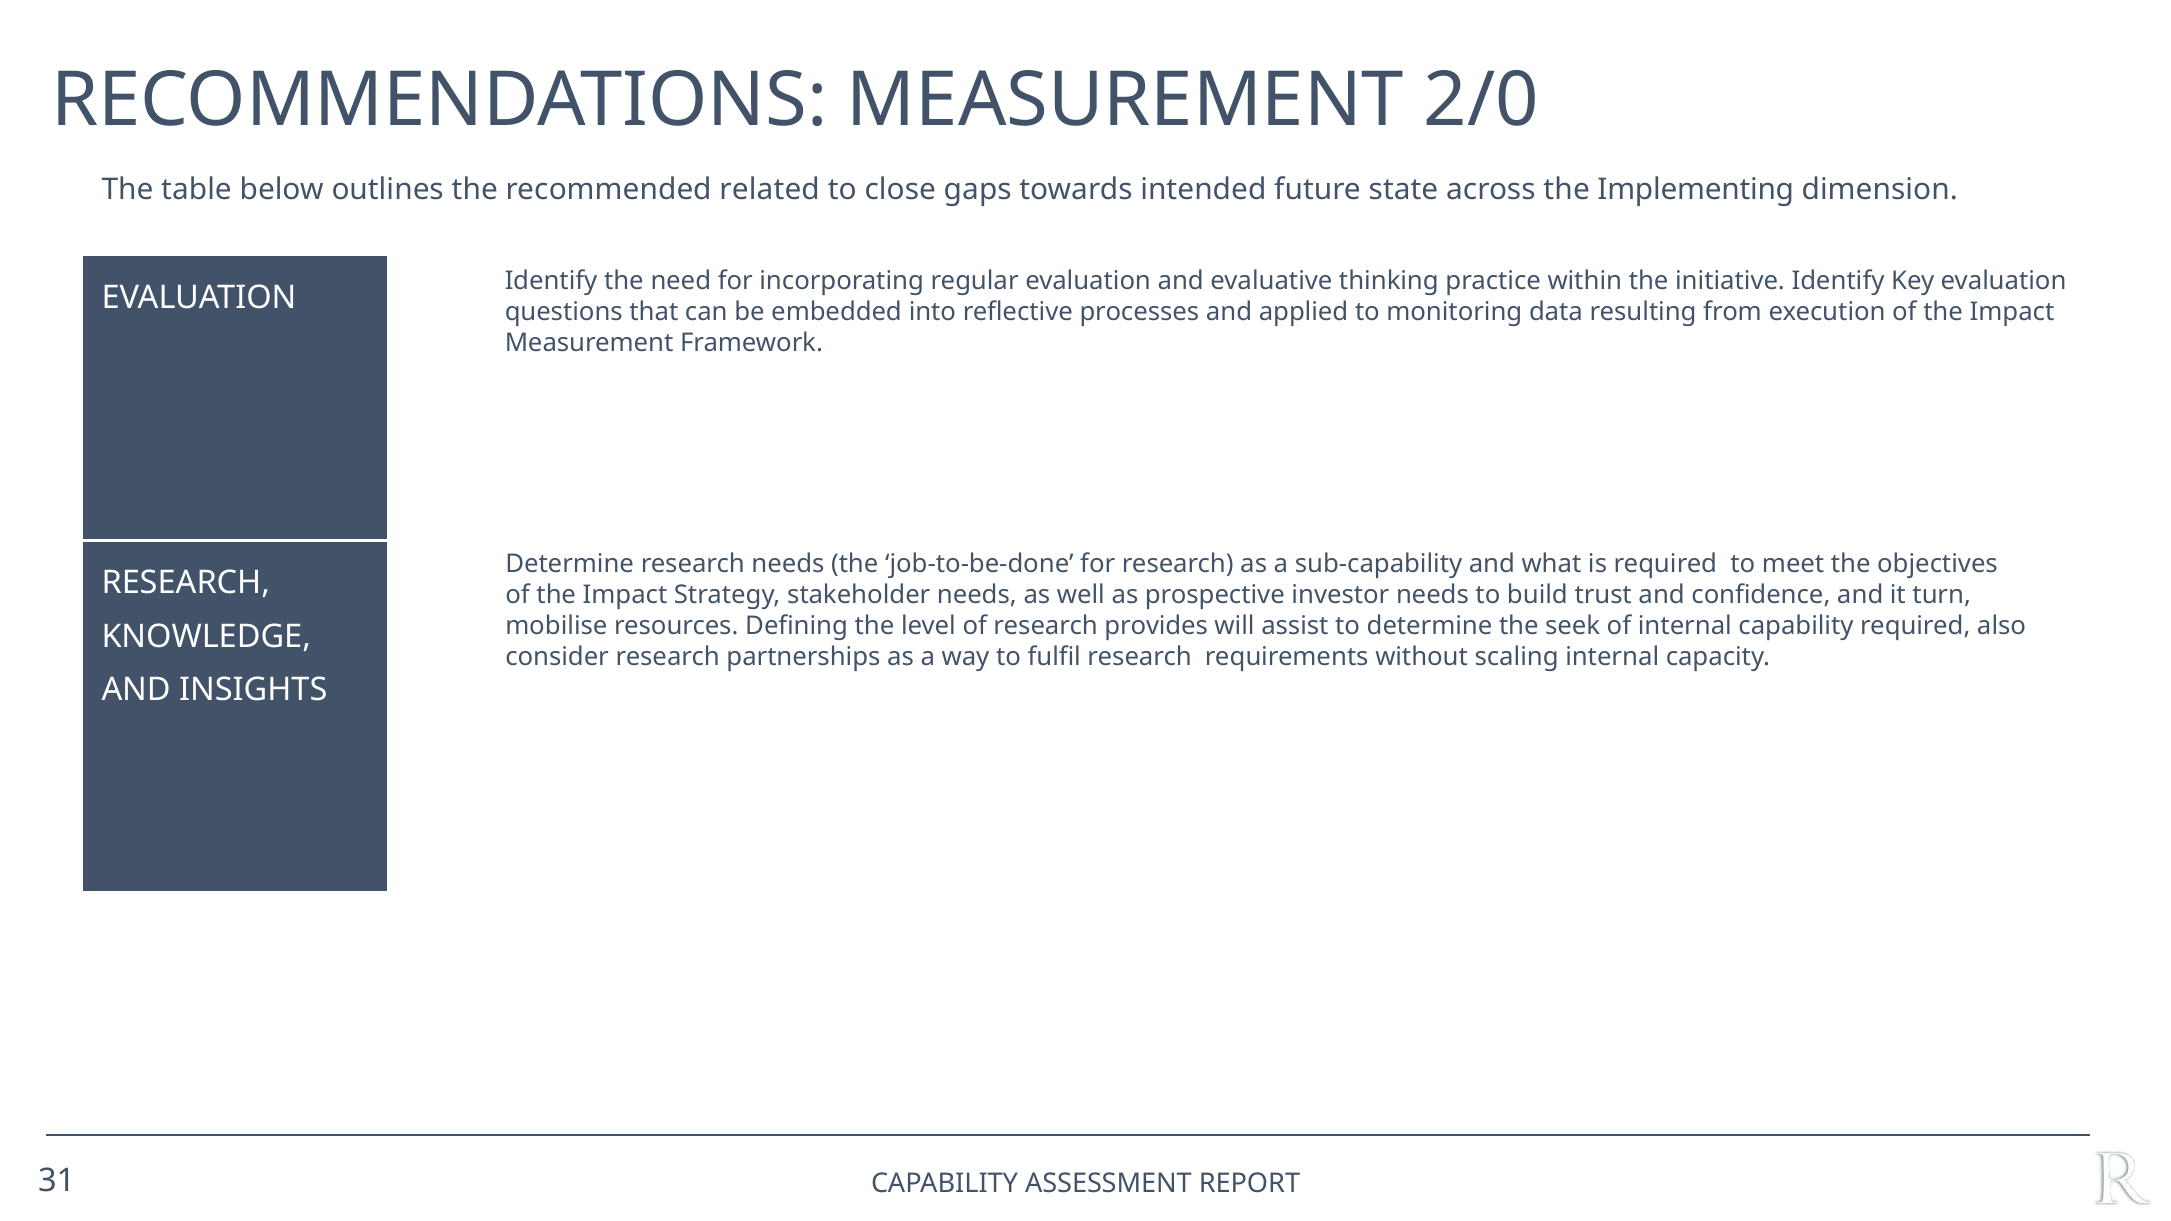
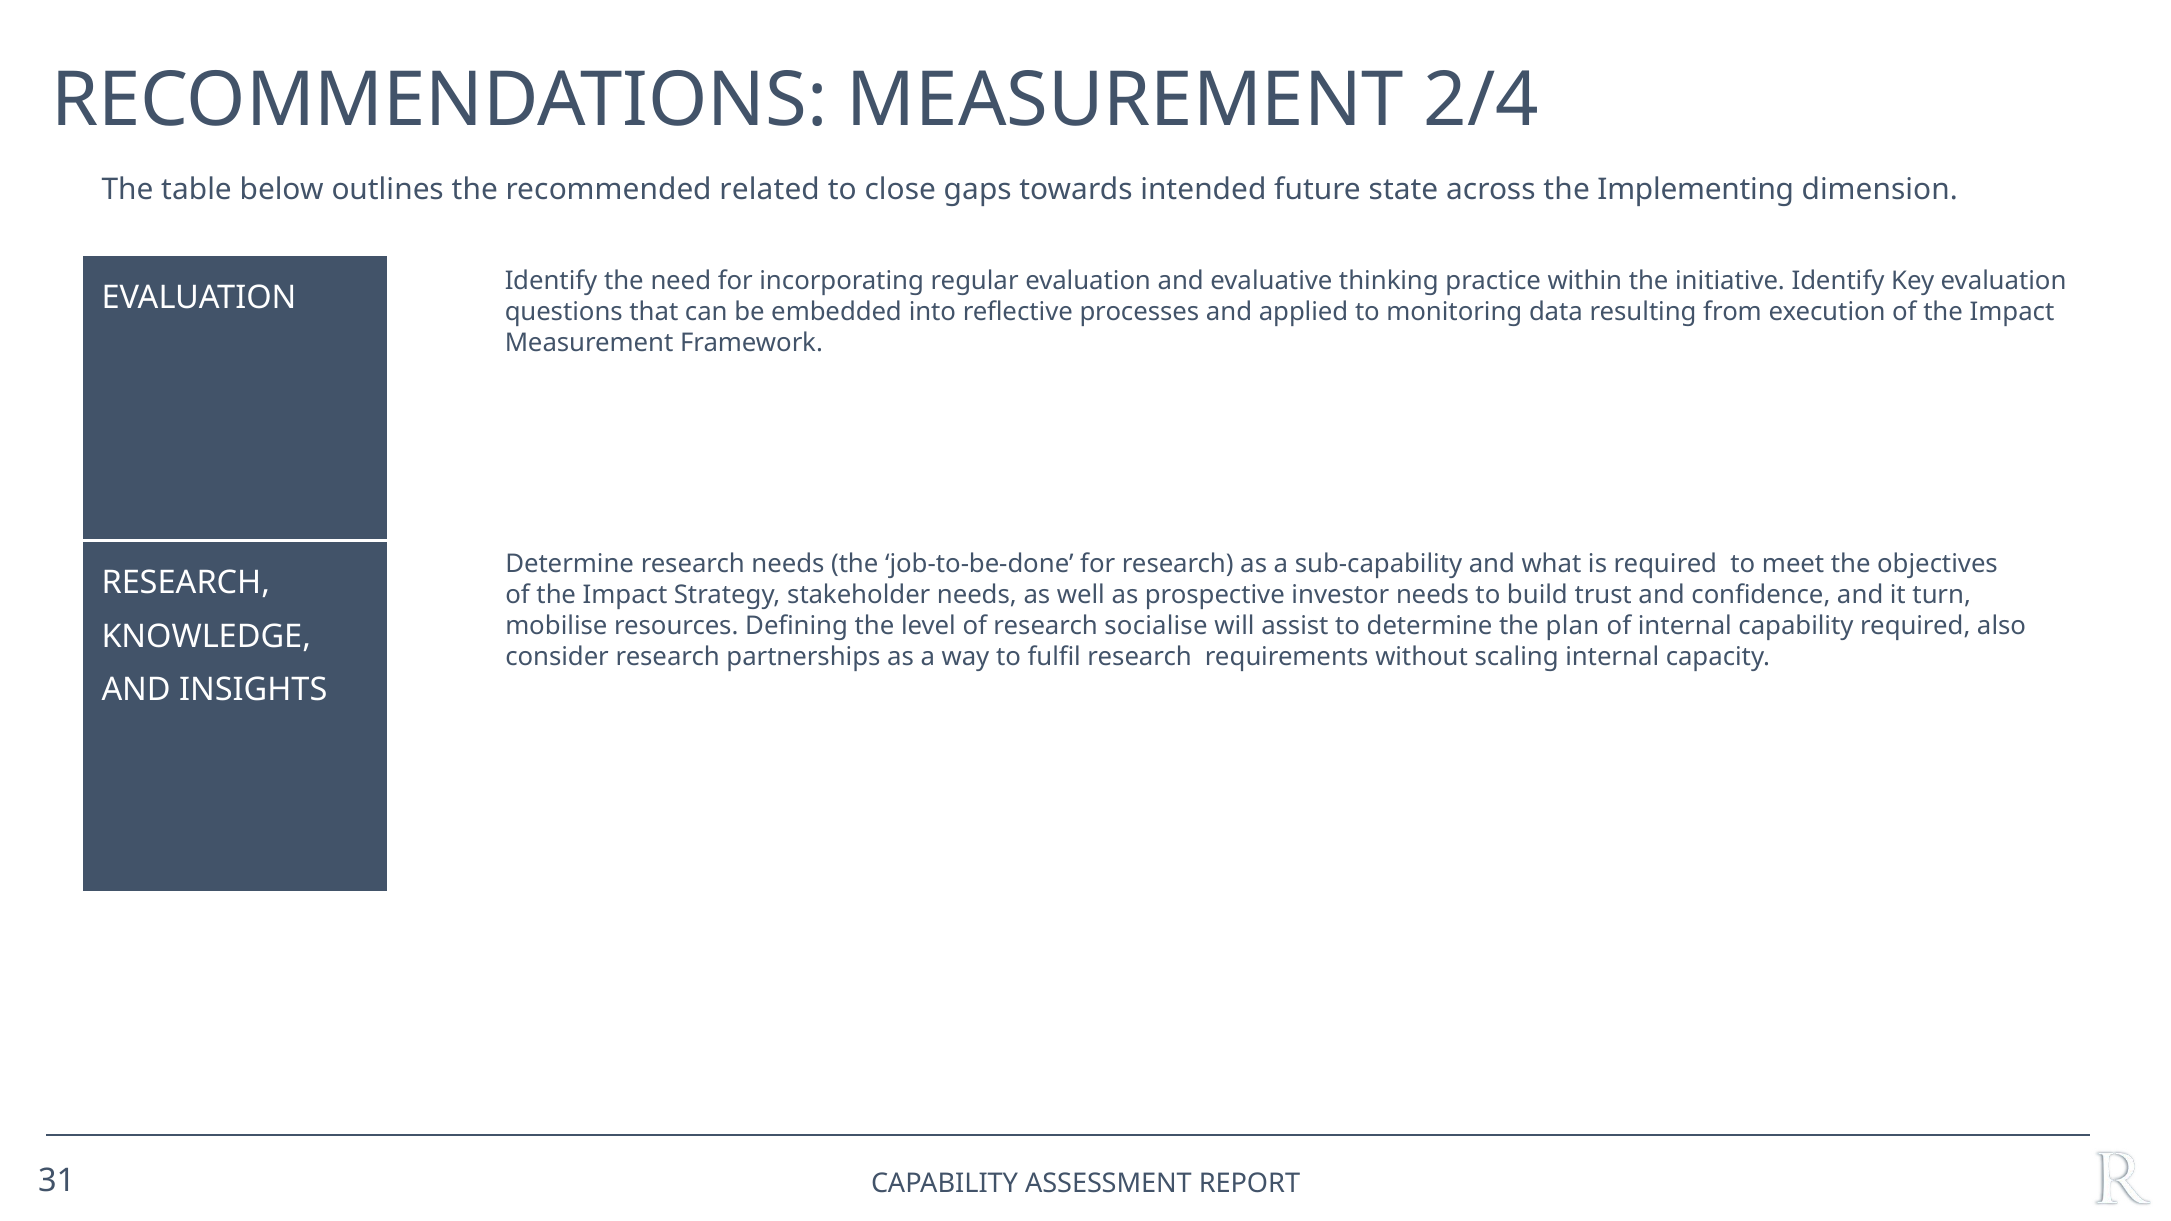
2/0: 2/0 -> 2/4
provides: provides -> socialise
seek: seek -> plan
